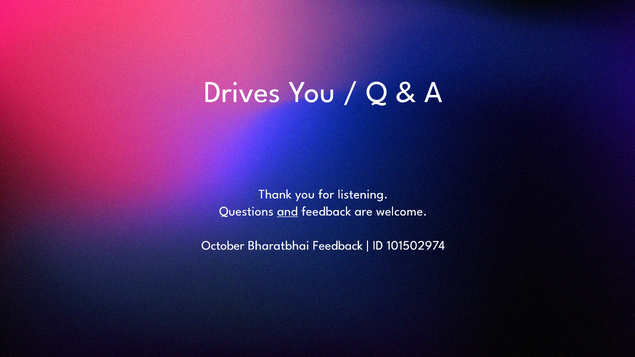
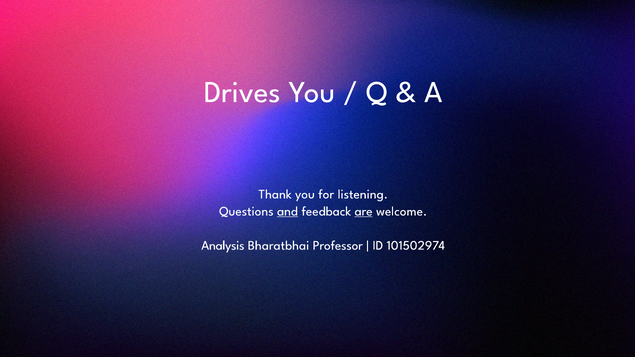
are underline: none -> present
October: October -> Analysis
Bharatbhai Feedback: Feedback -> Professor
